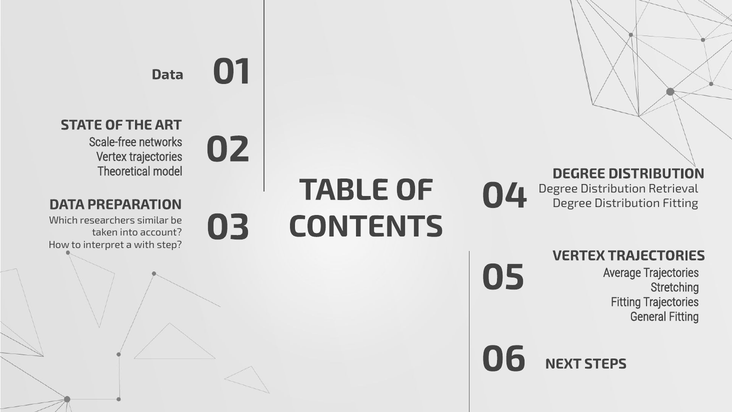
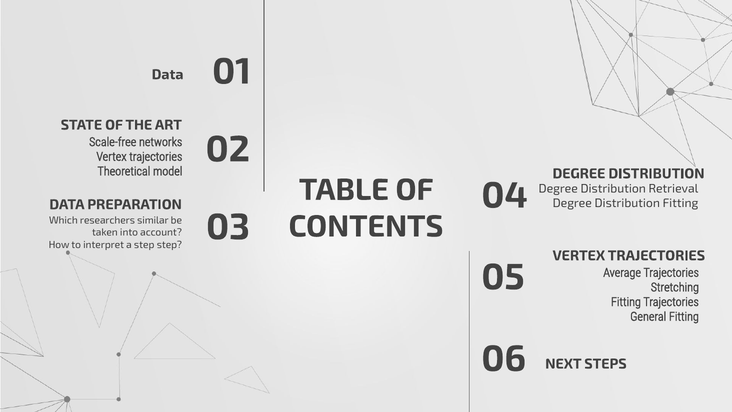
a with: with -> step
